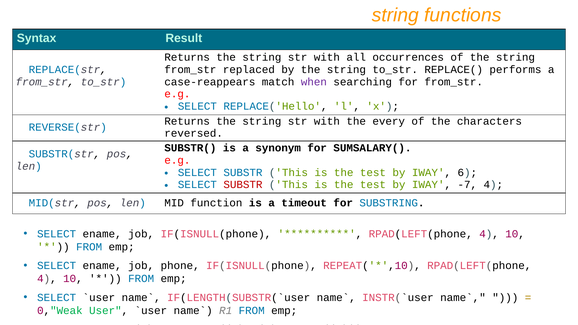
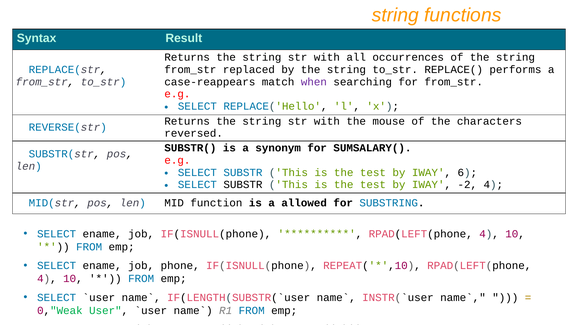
every: every -> mouse
SUBSTR at (243, 185) colour: red -> black
-7: -7 -> -2
timeout: timeout -> allowed
